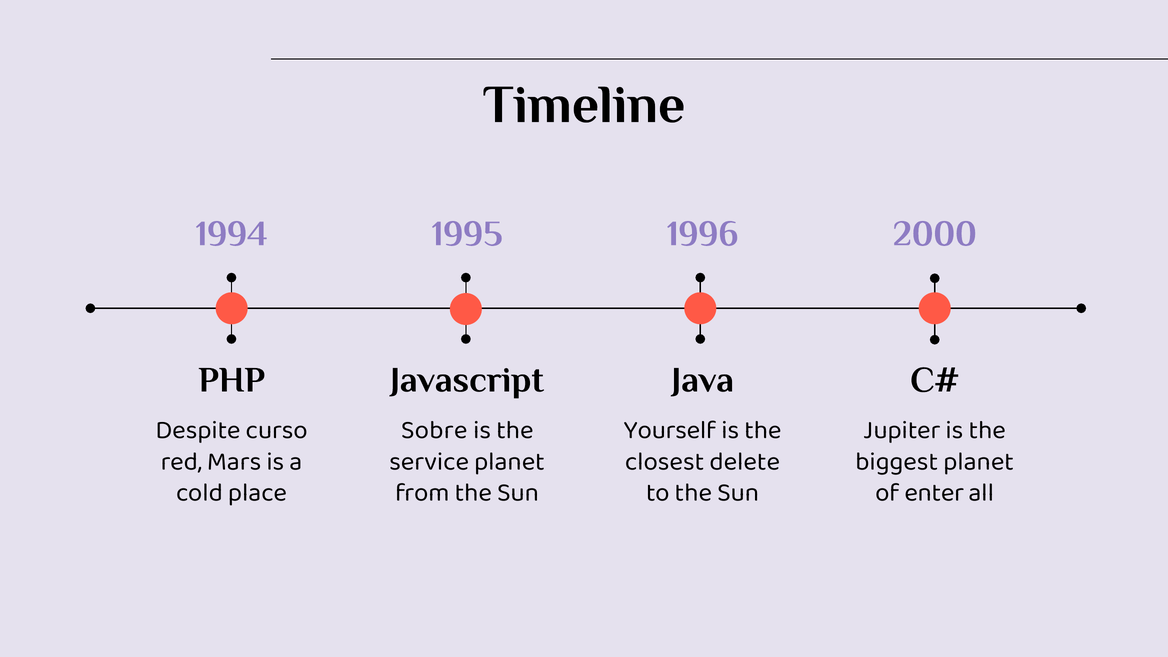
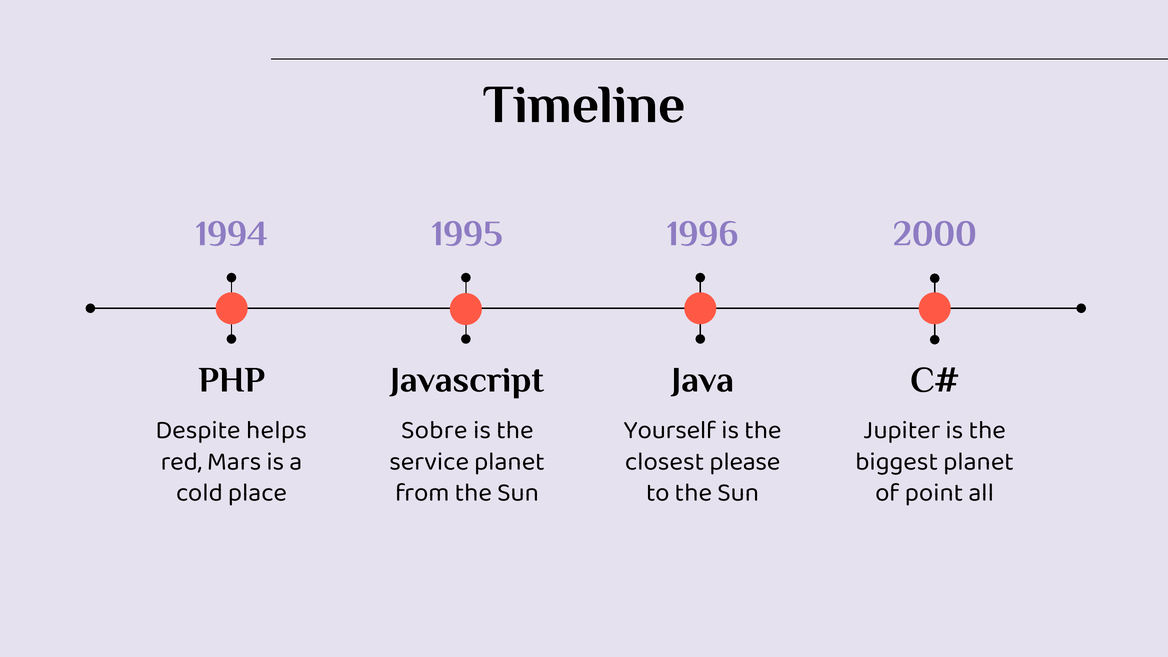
curso: curso -> helps
delete: delete -> please
enter: enter -> point
